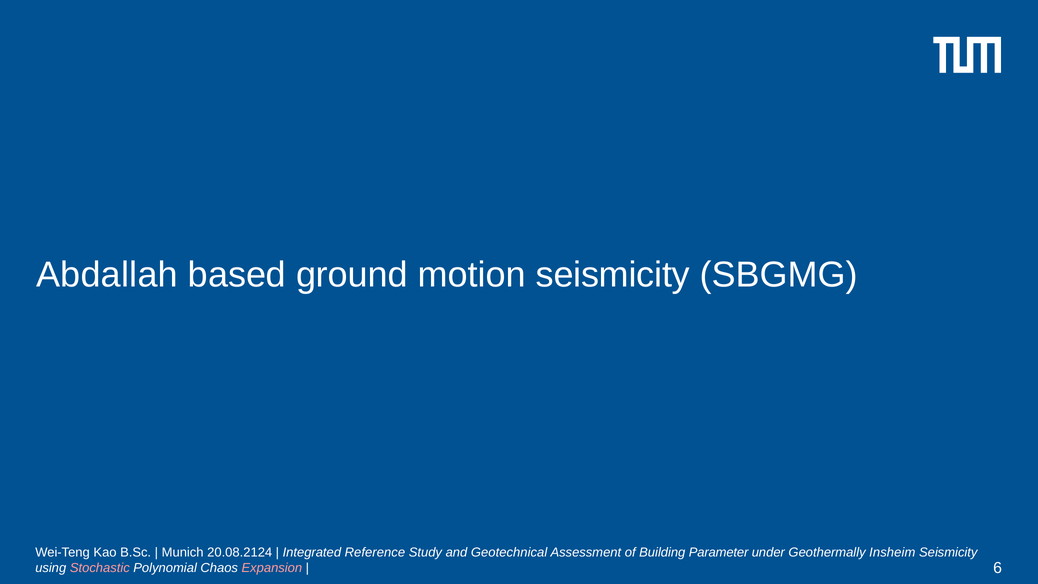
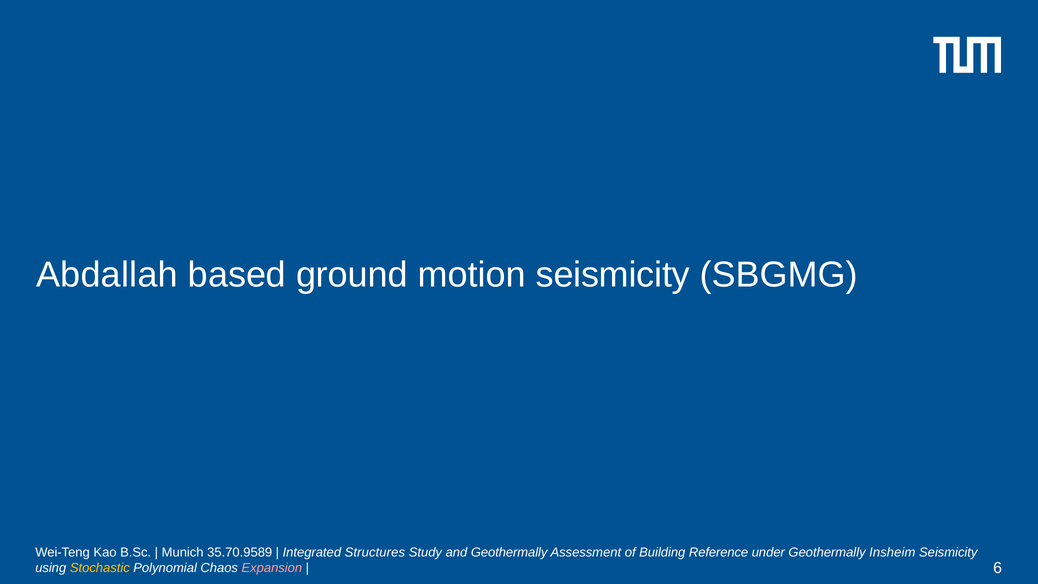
20.08.2124: 20.08.2124 -> 35.70.9589
Reference: Reference -> Structures
and Geotechnical: Geotechnical -> Geothermally
Parameter: Parameter -> Reference
Stochastic colour: pink -> yellow
